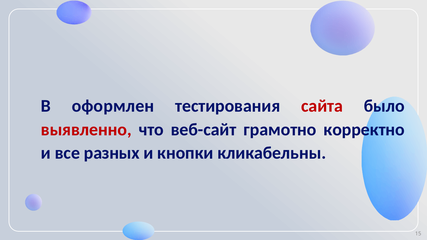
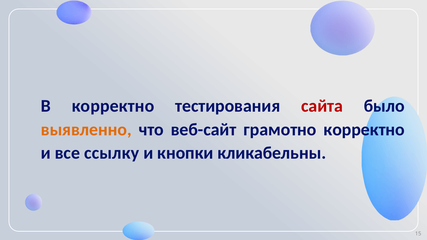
В оформлен: оформлен -> корректно
выявленно colour: red -> orange
разных: разных -> ссылку
